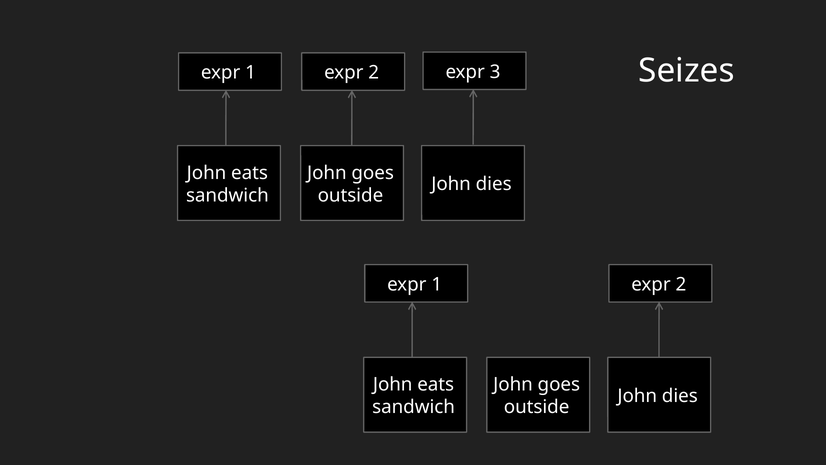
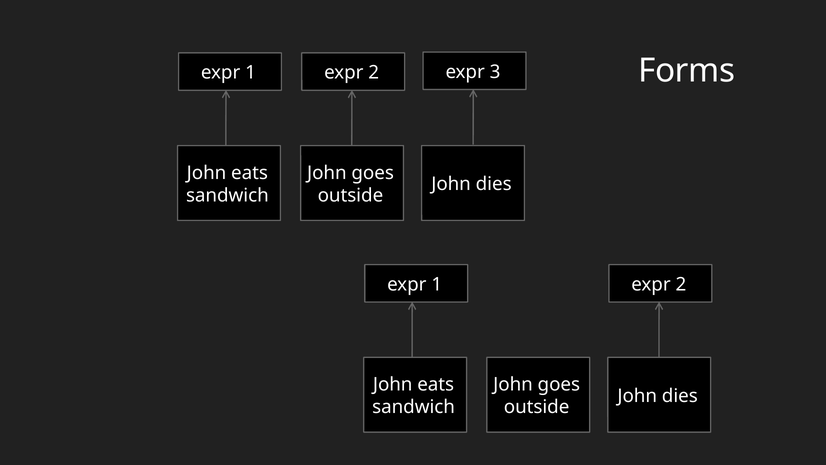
Seizes: Seizes -> Forms
